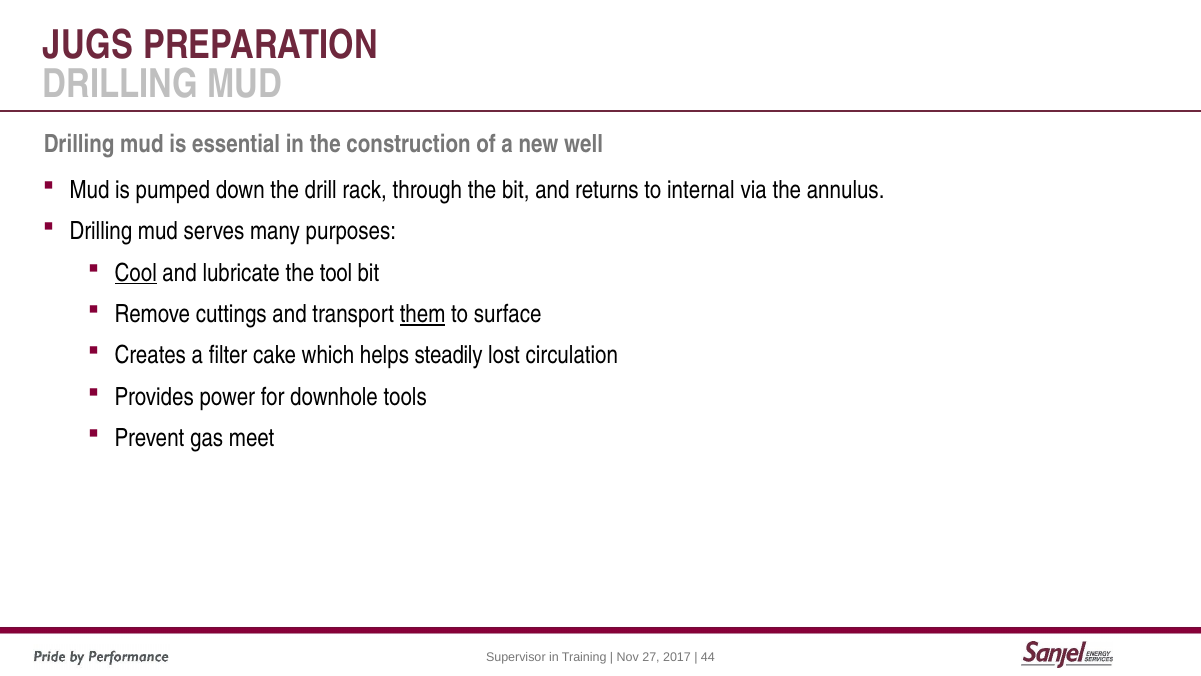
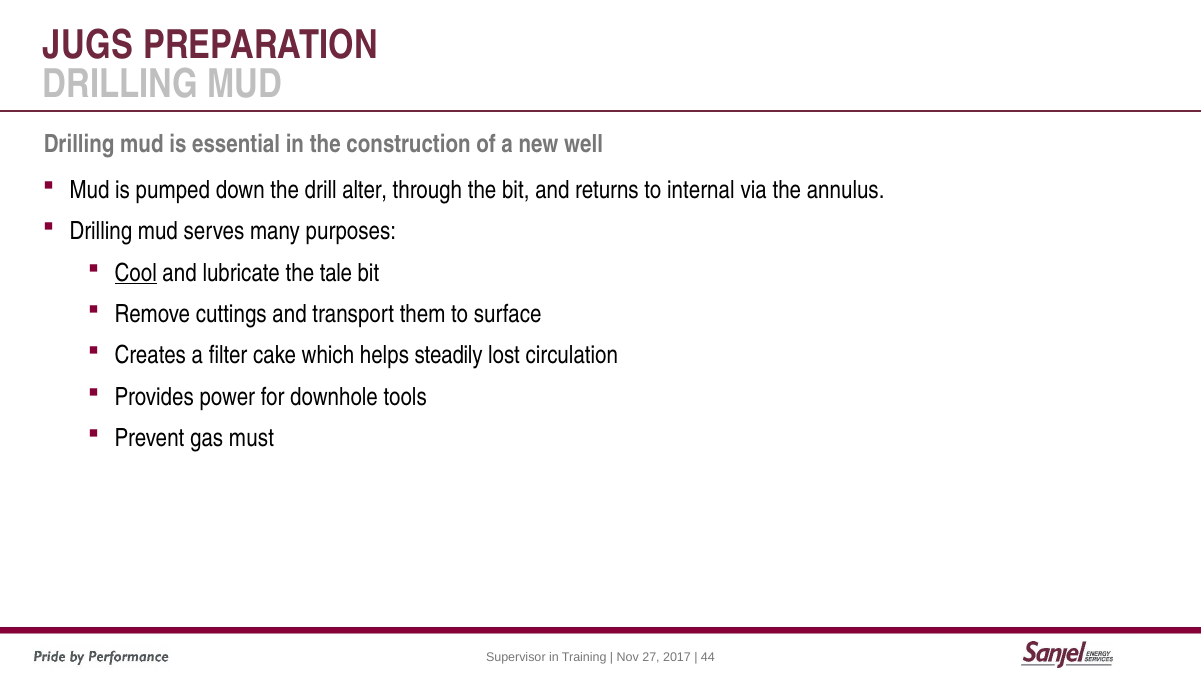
rack: rack -> alter
tool: tool -> tale
them underline: present -> none
meet: meet -> must
